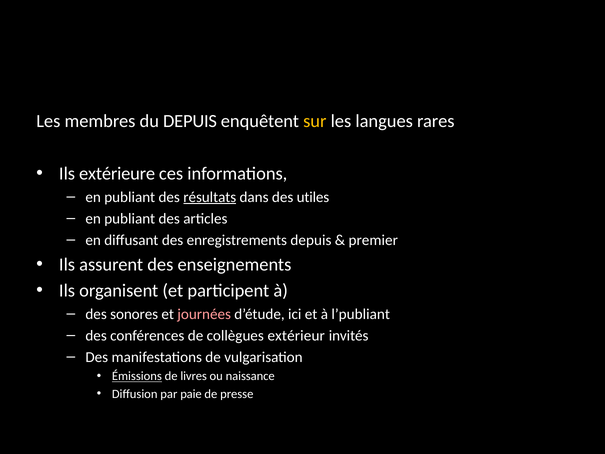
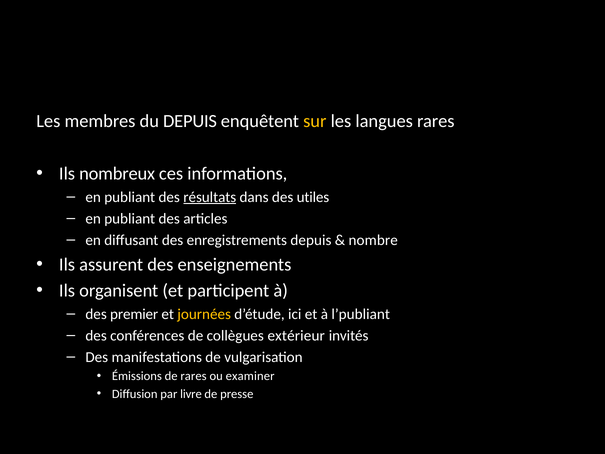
extérieure: extérieure -> nombreux
premier: premier -> nombre
sonores: sonores -> premier
journées colour: pink -> yellow
Émissions underline: present -> none
de livres: livres -> rares
naissance: naissance -> examiner
paie: paie -> livre
